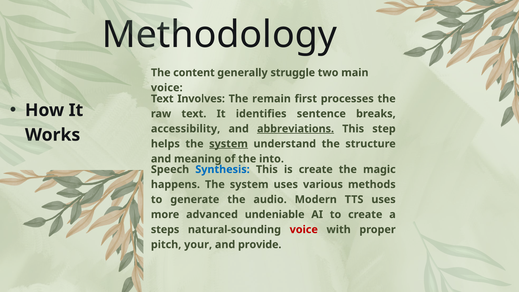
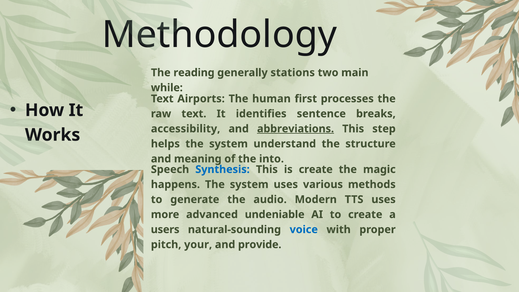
content: content -> reading
struggle: struggle -> stations
voice at (167, 88): voice -> while
Involves: Involves -> Airports
remain: remain -> human
system at (229, 144) underline: present -> none
steps: steps -> users
voice at (304, 229) colour: red -> blue
